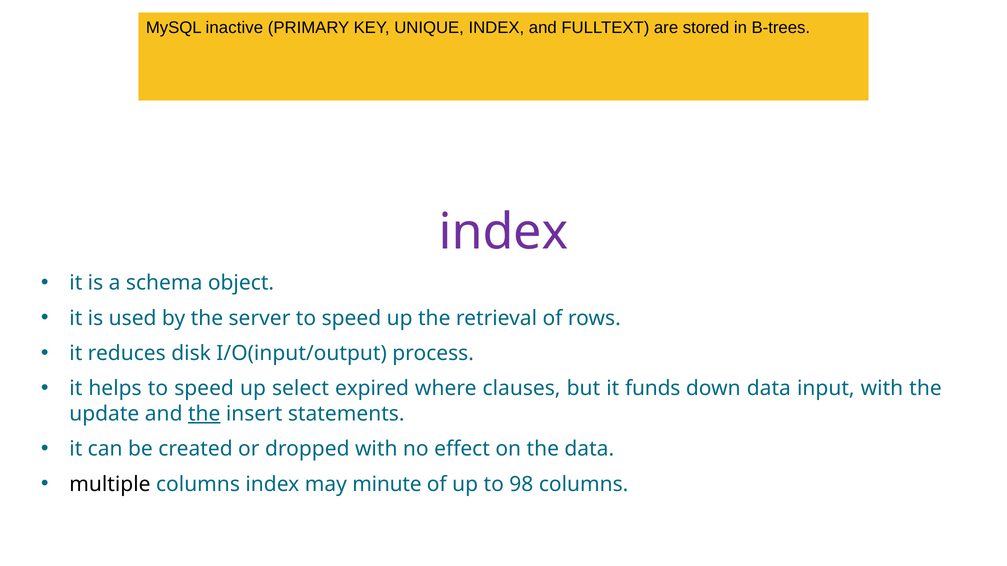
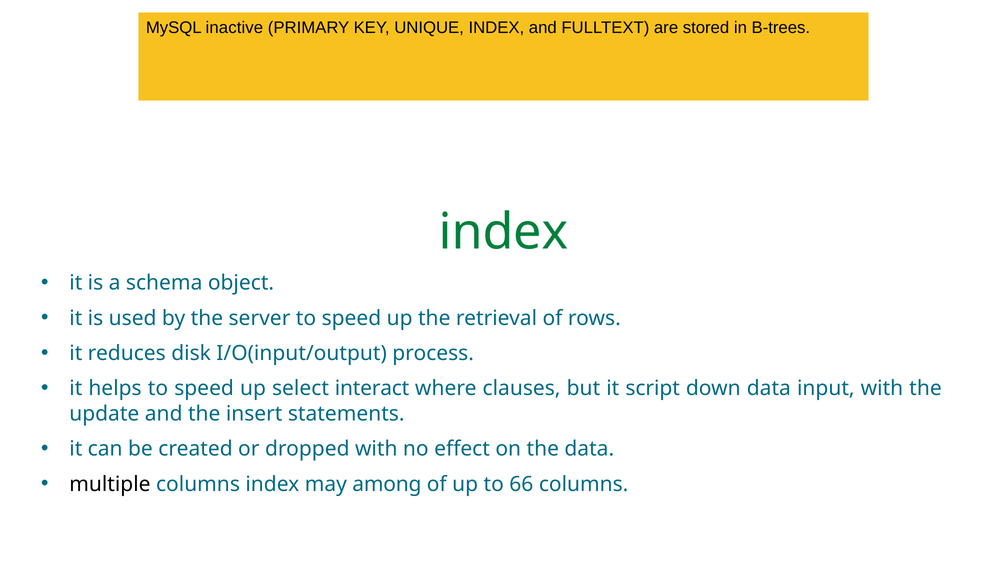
index at (504, 233) colour: purple -> green
expired: expired -> interact
funds: funds -> script
the at (204, 414) underline: present -> none
minute: minute -> among
98: 98 -> 66
